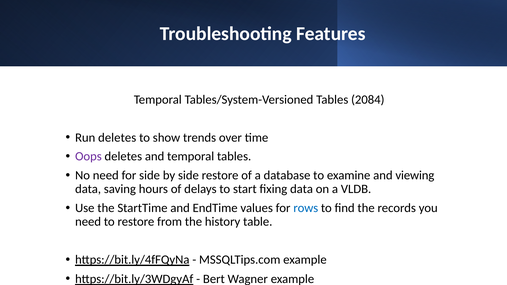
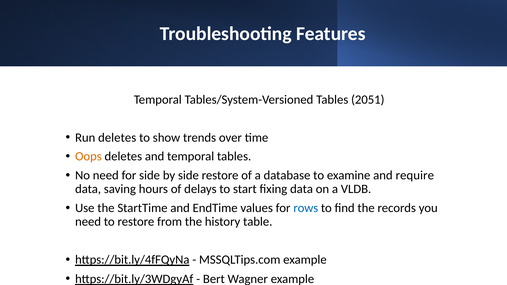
2084: 2084 -> 2051
Oops colour: purple -> orange
viewing: viewing -> require
